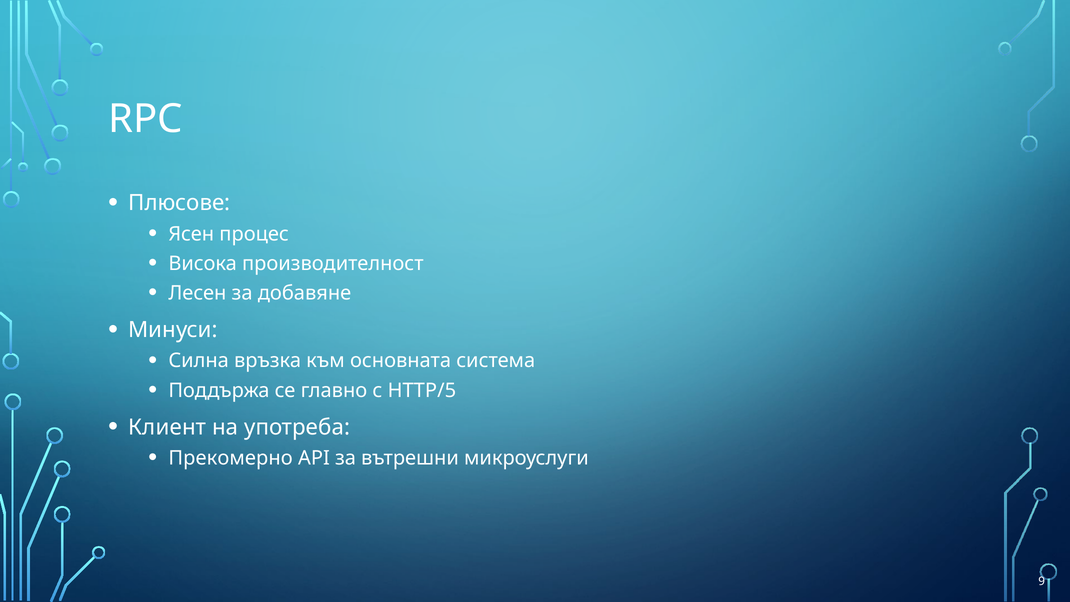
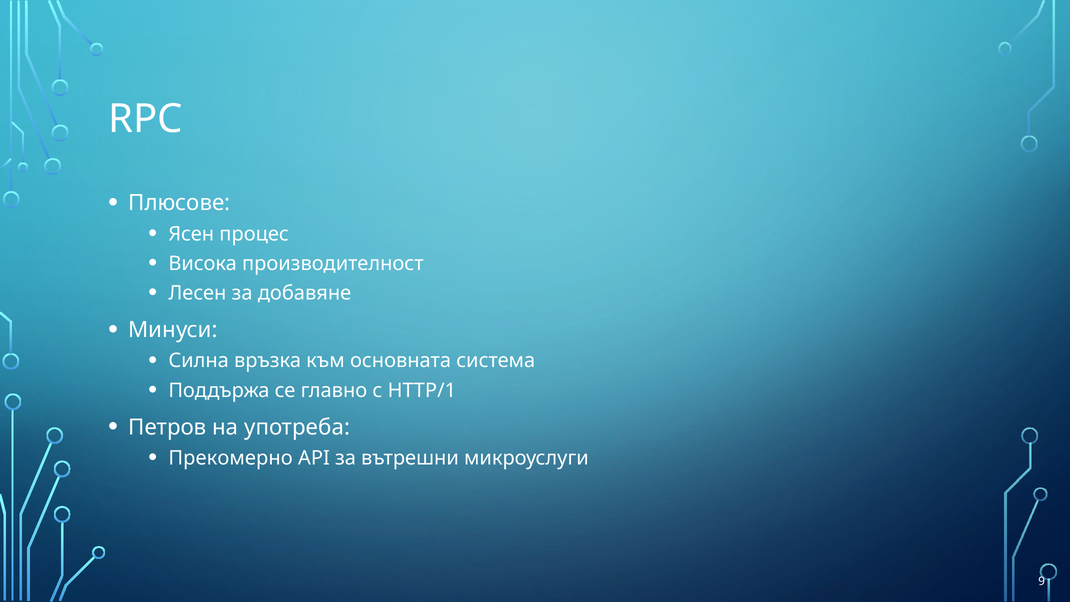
HTTP/5: HTTP/5 -> HTTP/1
Клиент: Клиент -> Петров
